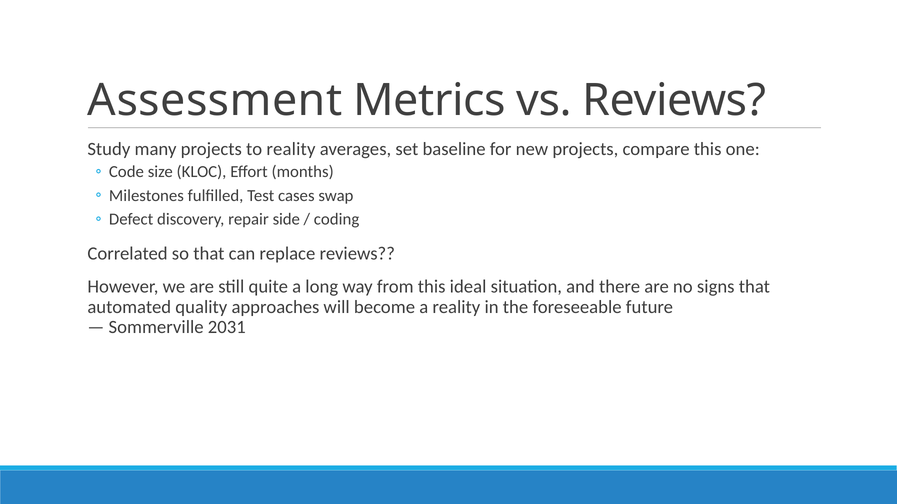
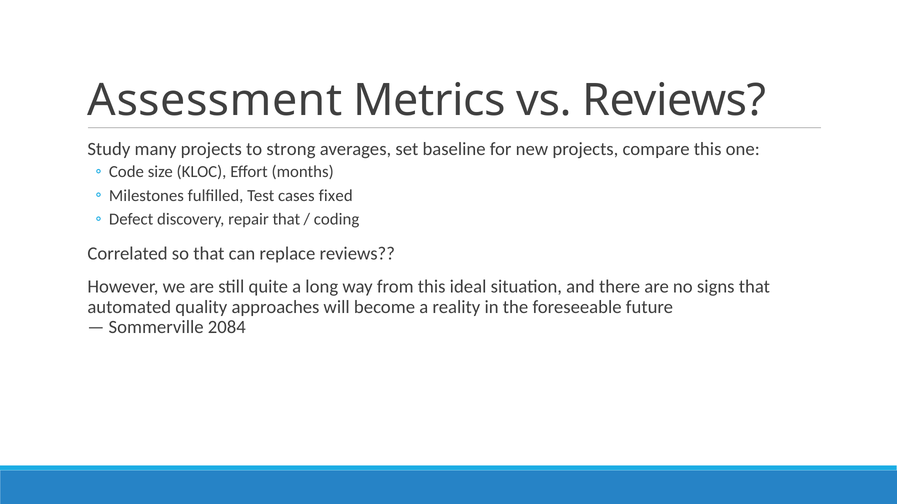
to reality: reality -> strong
swap: swap -> fixed
repair side: side -> that
2031: 2031 -> 2084
